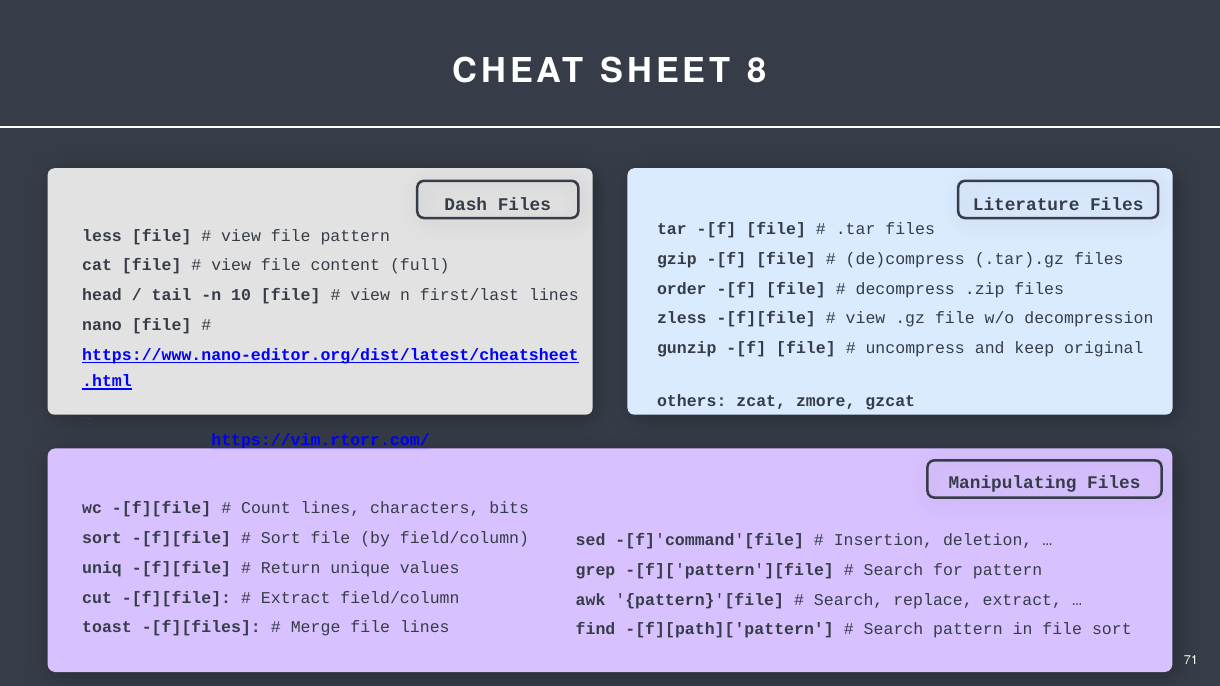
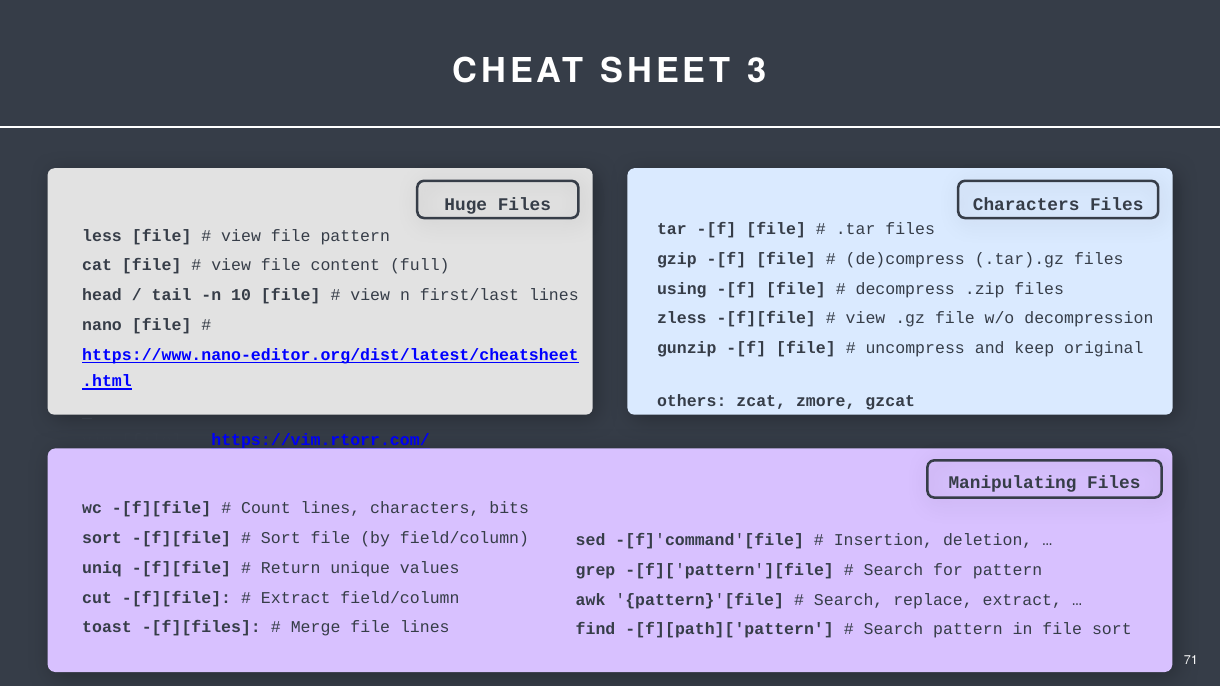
8: 8 -> 3
Dash: Dash -> Huge
Literature at (1026, 204): Literature -> Characters
order: order -> using
